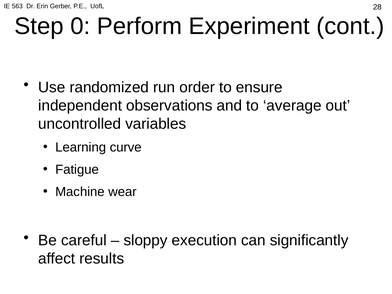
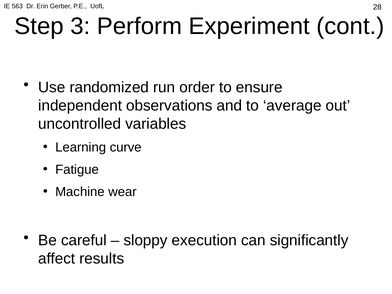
0: 0 -> 3
